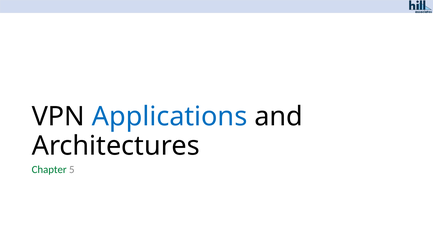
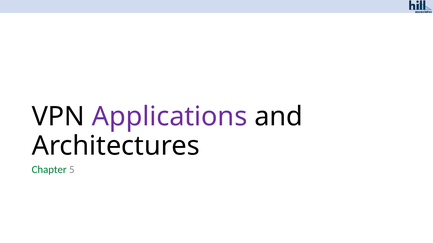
Applications colour: blue -> purple
